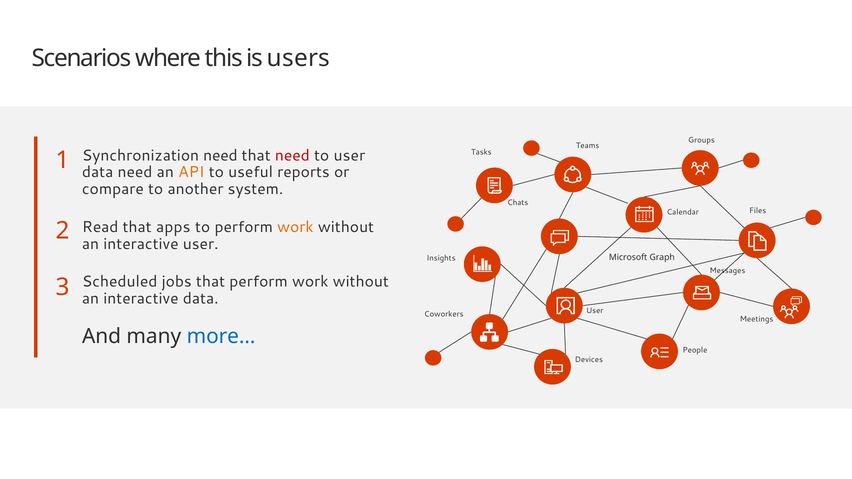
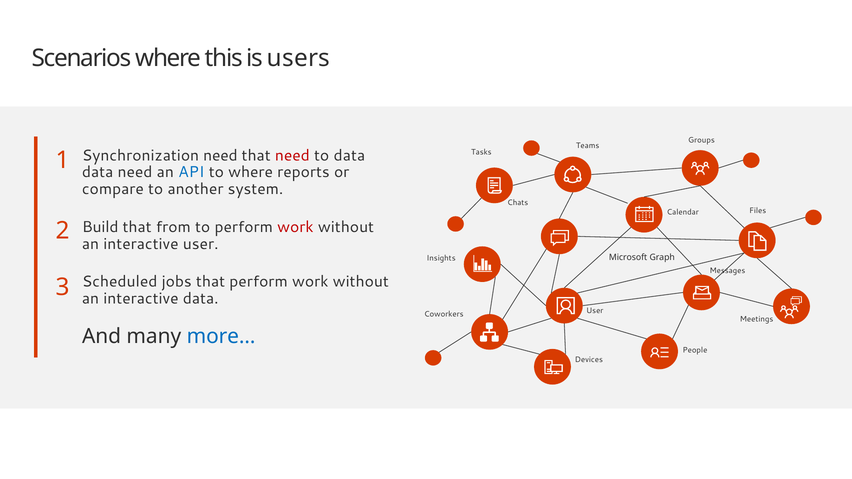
to user: user -> data
API colour: orange -> blue
to useful: useful -> where
Read: Read -> Build
apps: apps -> from
work at (295, 227) colour: orange -> red
